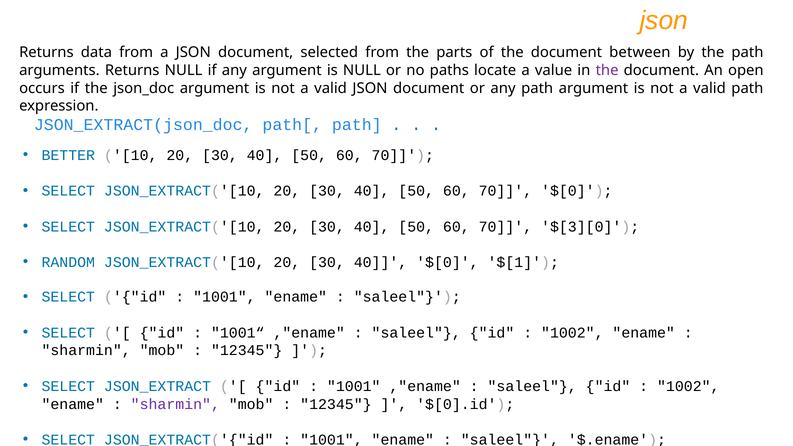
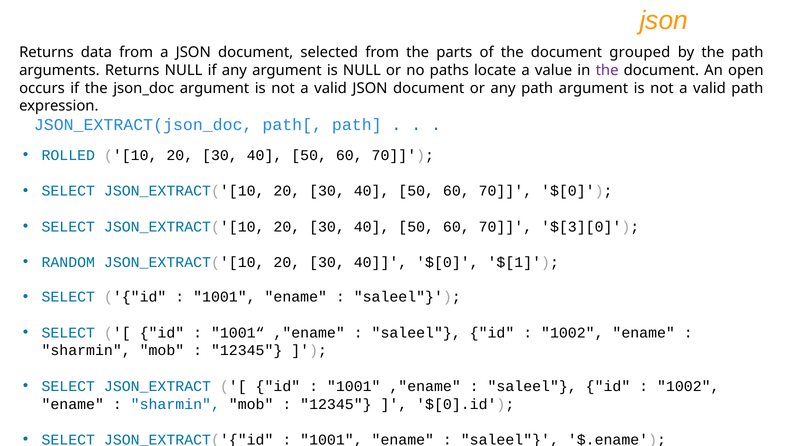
between: between -> grouped
BETTER: BETTER -> ROLLED
sharmin at (175, 404) colour: purple -> blue
